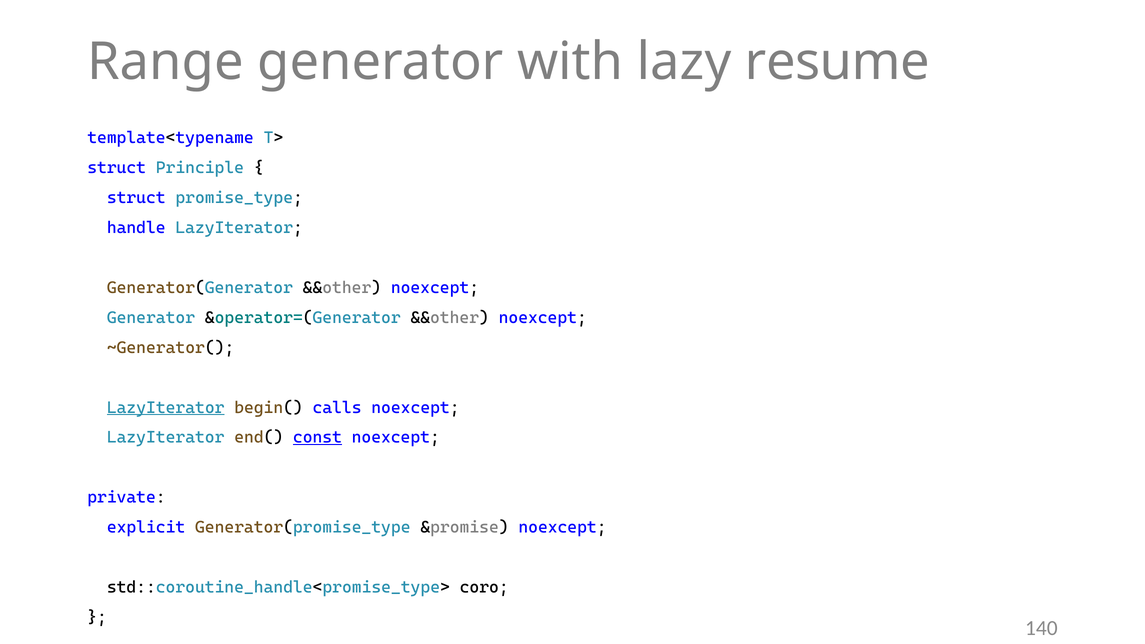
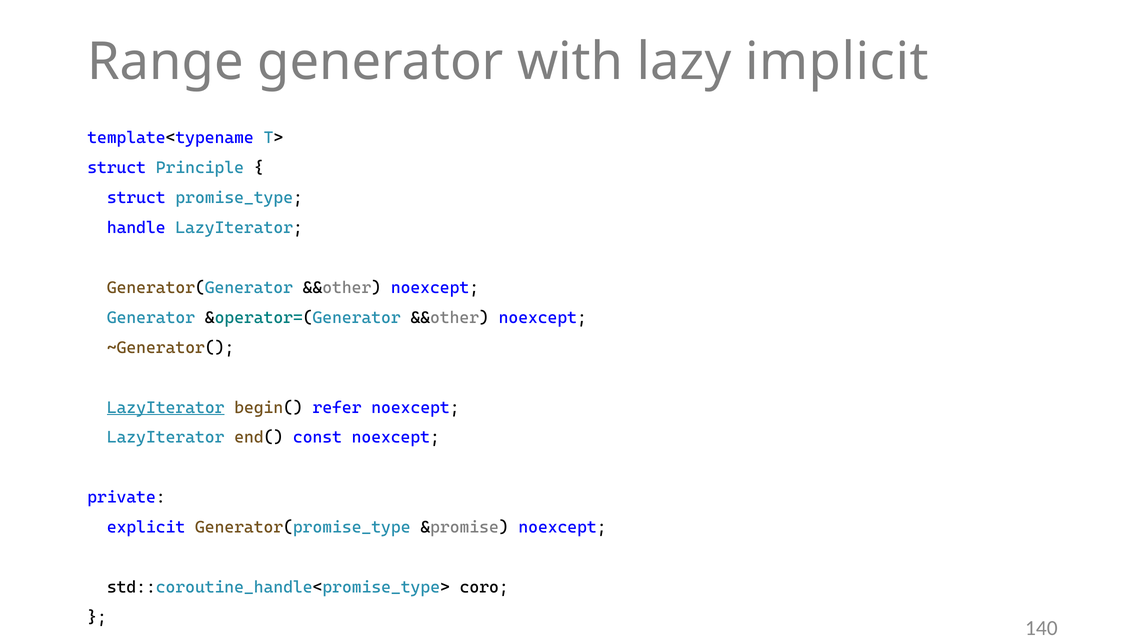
resume: resume -> implicit
calls: calls -> refer
const underline: present -> none
